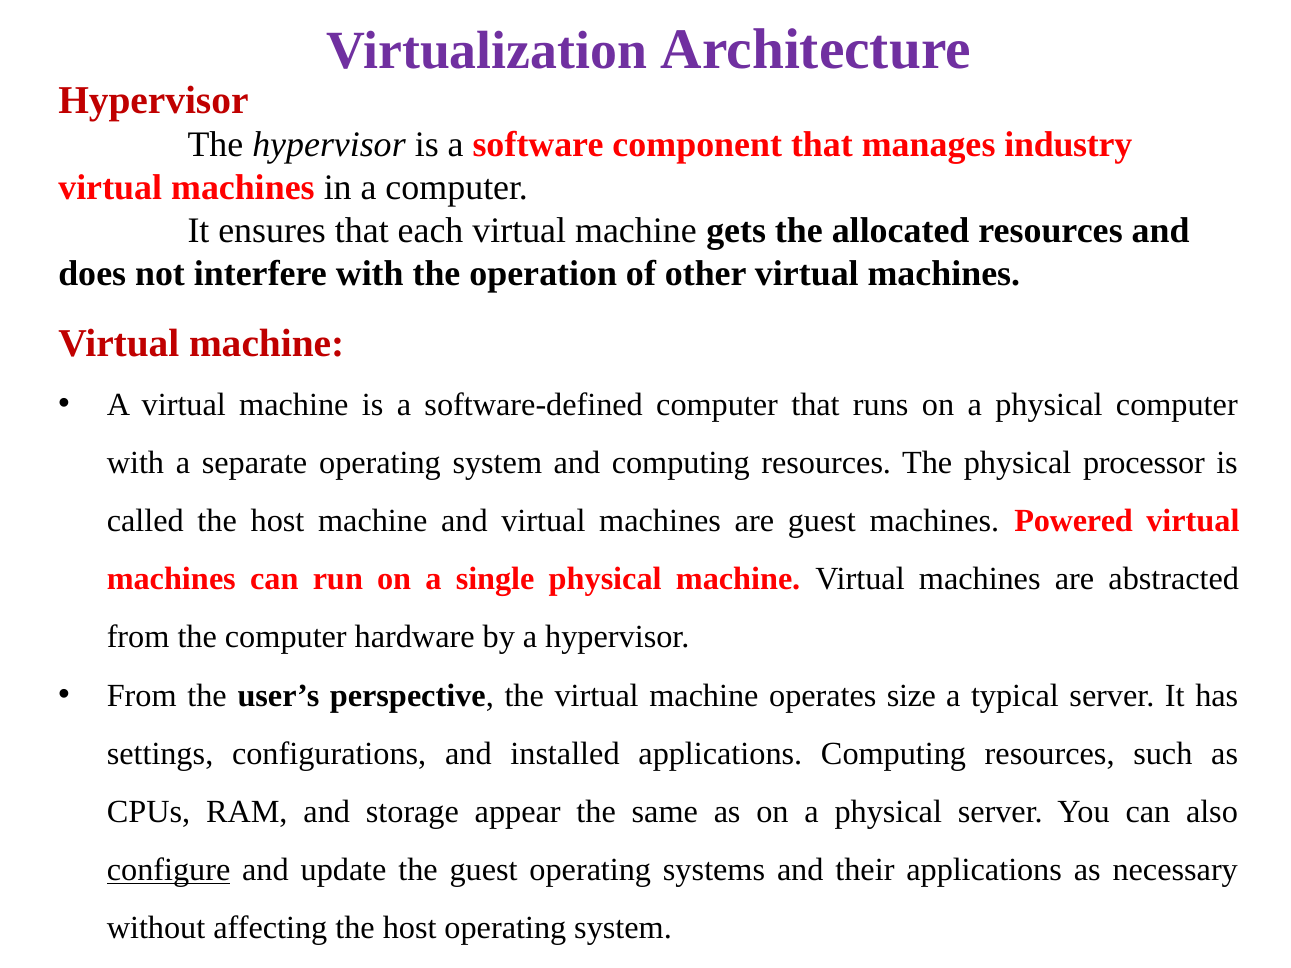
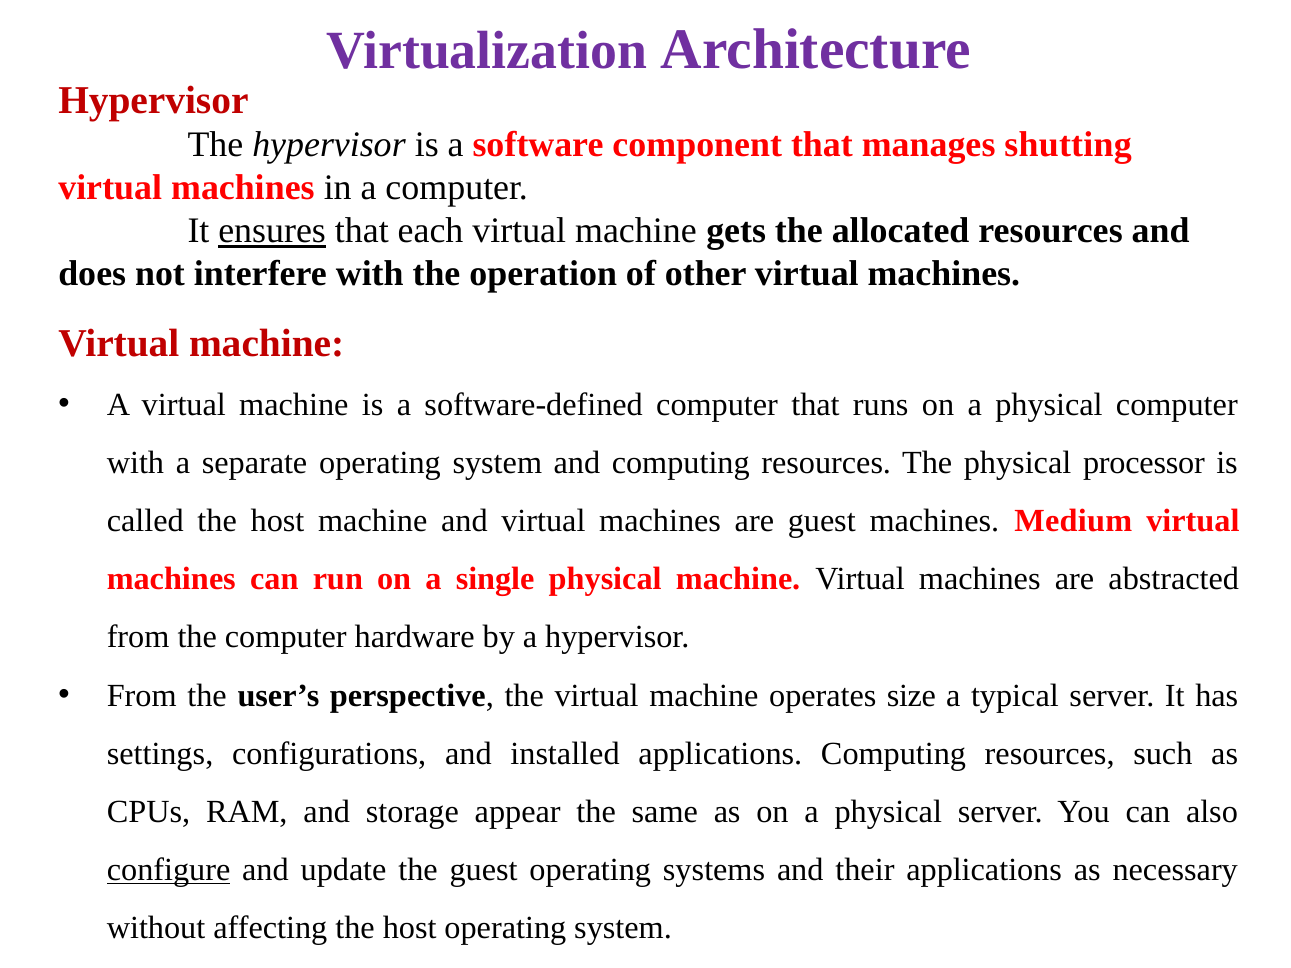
industry: industry -> shutting
ensures underline: none -> present
Powered: Powered -> Medium
